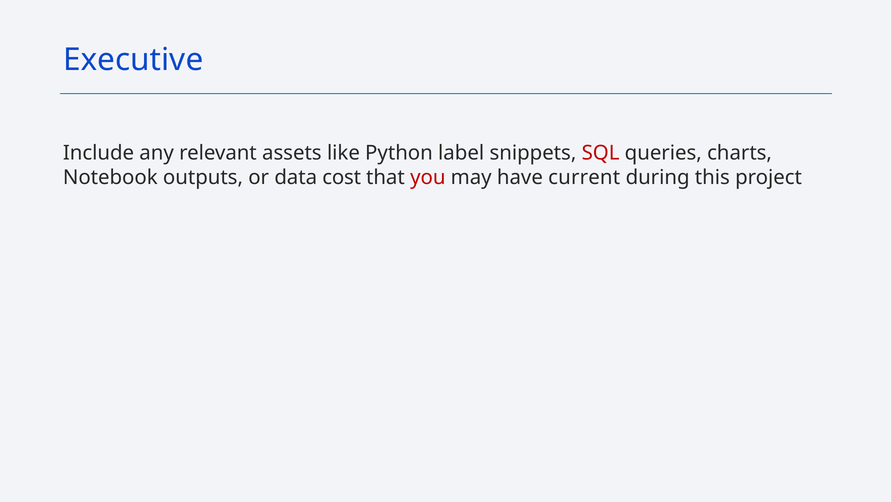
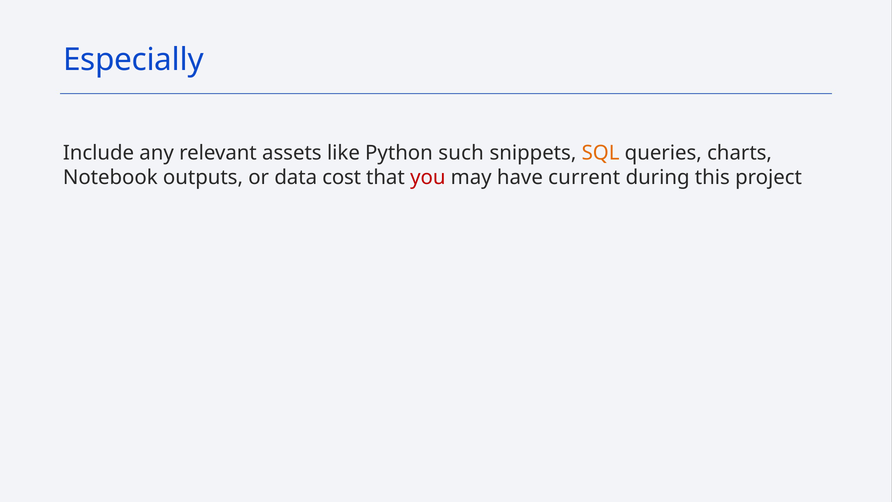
Executive: Executive -> Especially
label: label -> such
SQL colour: red -> orange
